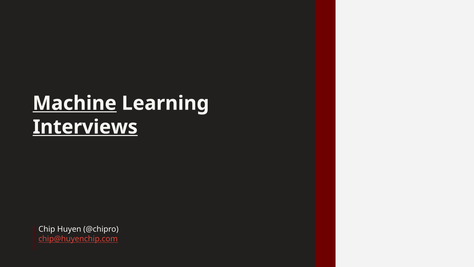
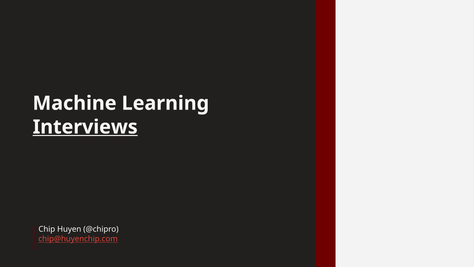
Machine underline: present -> none
